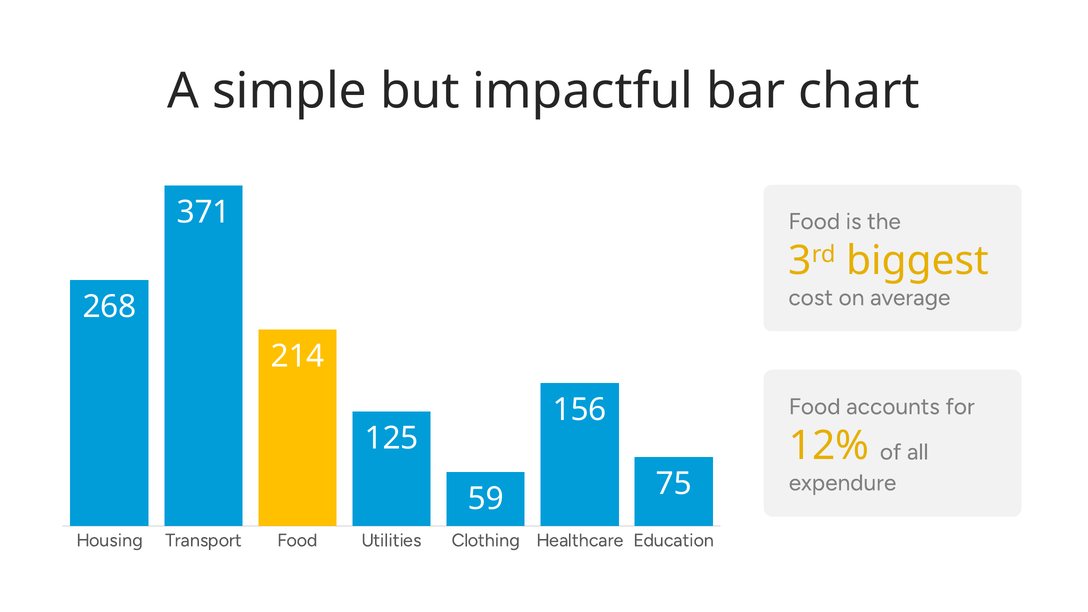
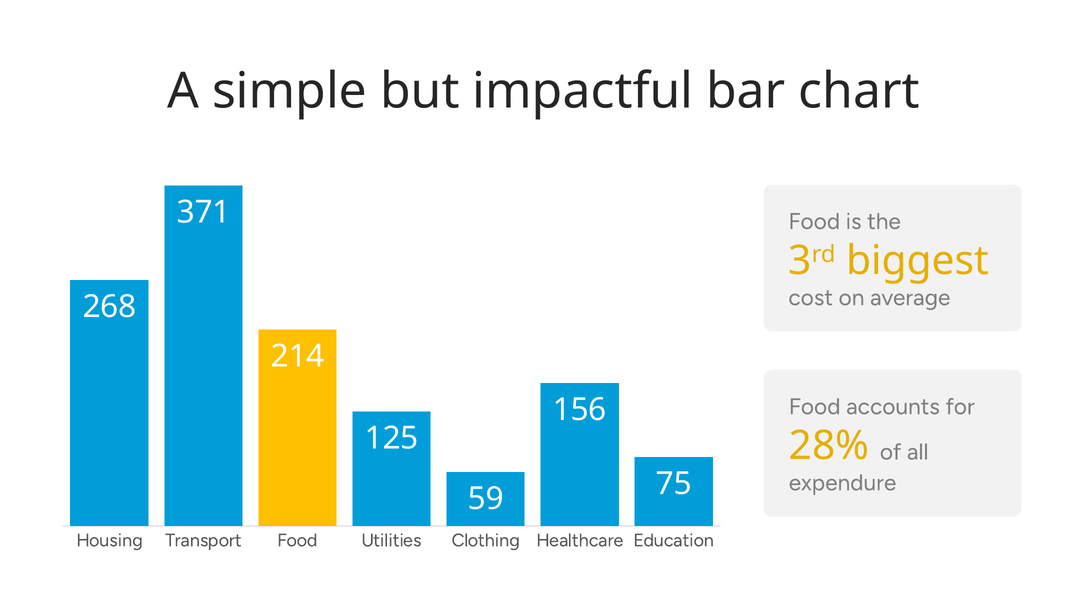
12%: 12% -> 28%
